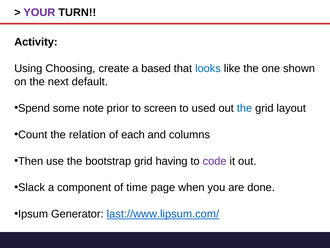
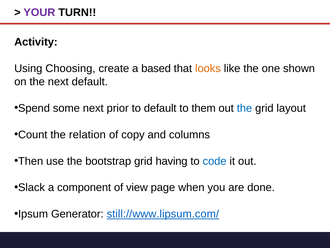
looks colour: blue -> orange
some note: note -> next
to screen: screen -> default
used: used -> them
each: each -> copy
code colour: purple -> blue
time: time -> view
last://www.lipsum.com/: last://www.lipsum.com/ -> still://www.lipsum.com/
